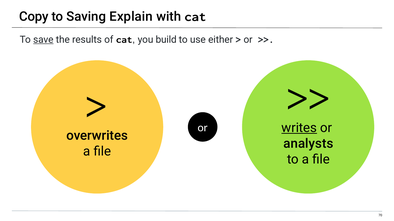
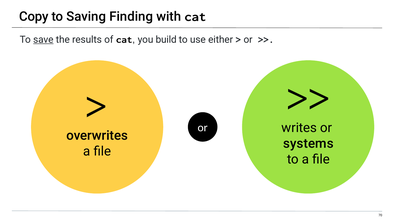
Explain: Explain -> Finding
writes underline: present -> none
analysts: analysts -> systems
